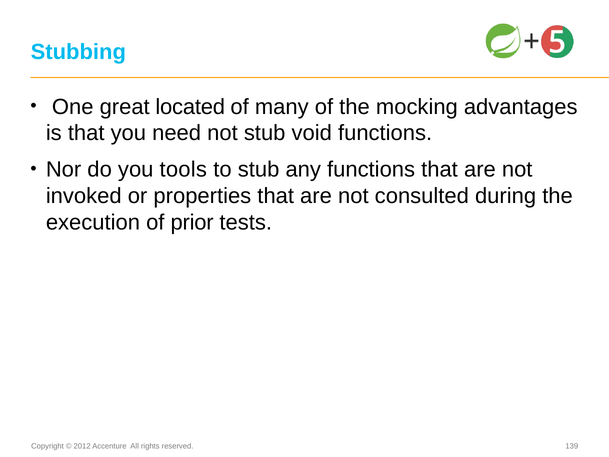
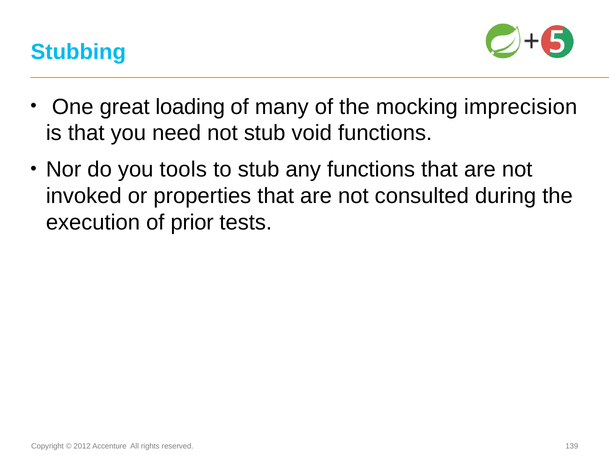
located: located -> loading
advantages: advantages -> imprecision
